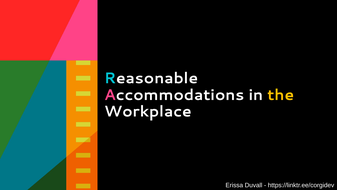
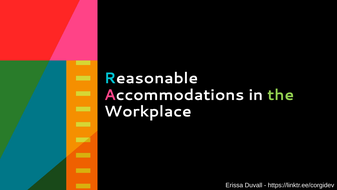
the colour: yellow -> light green
